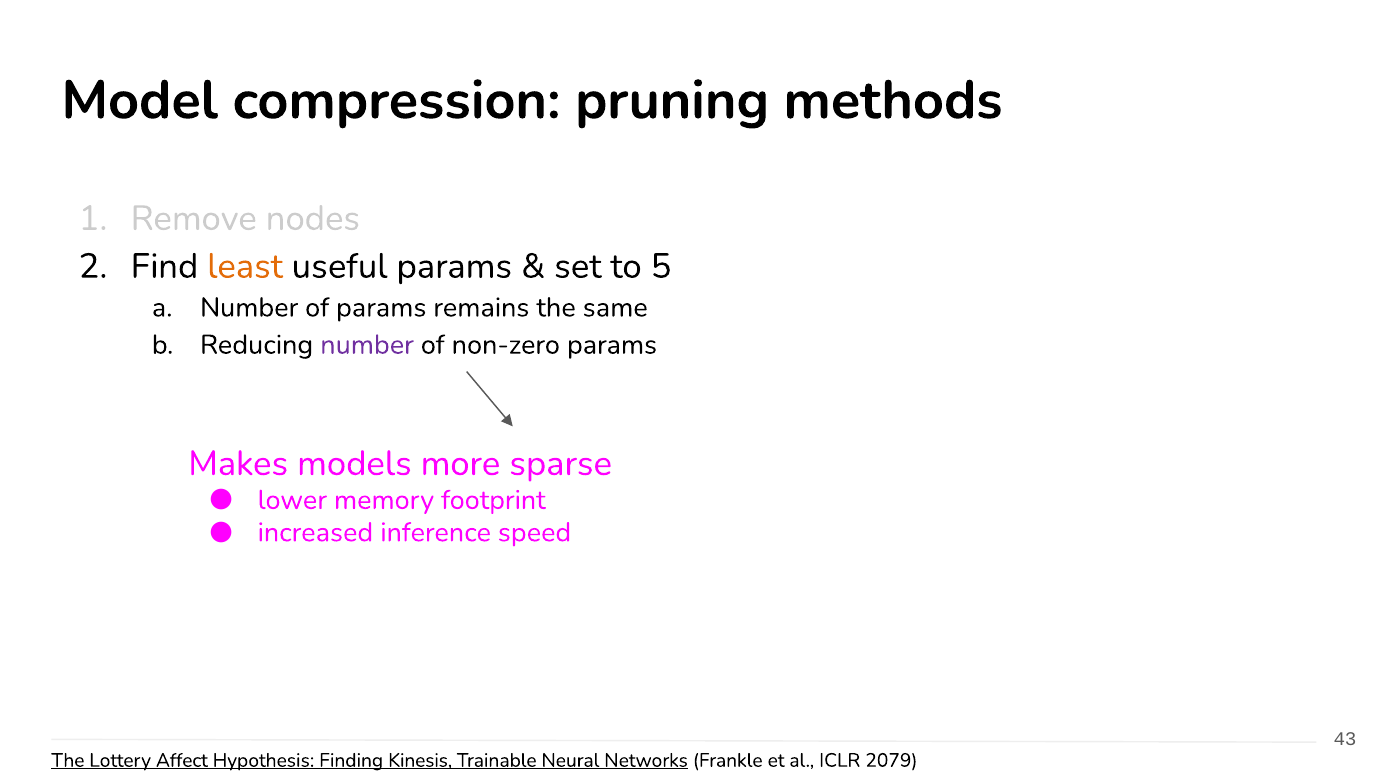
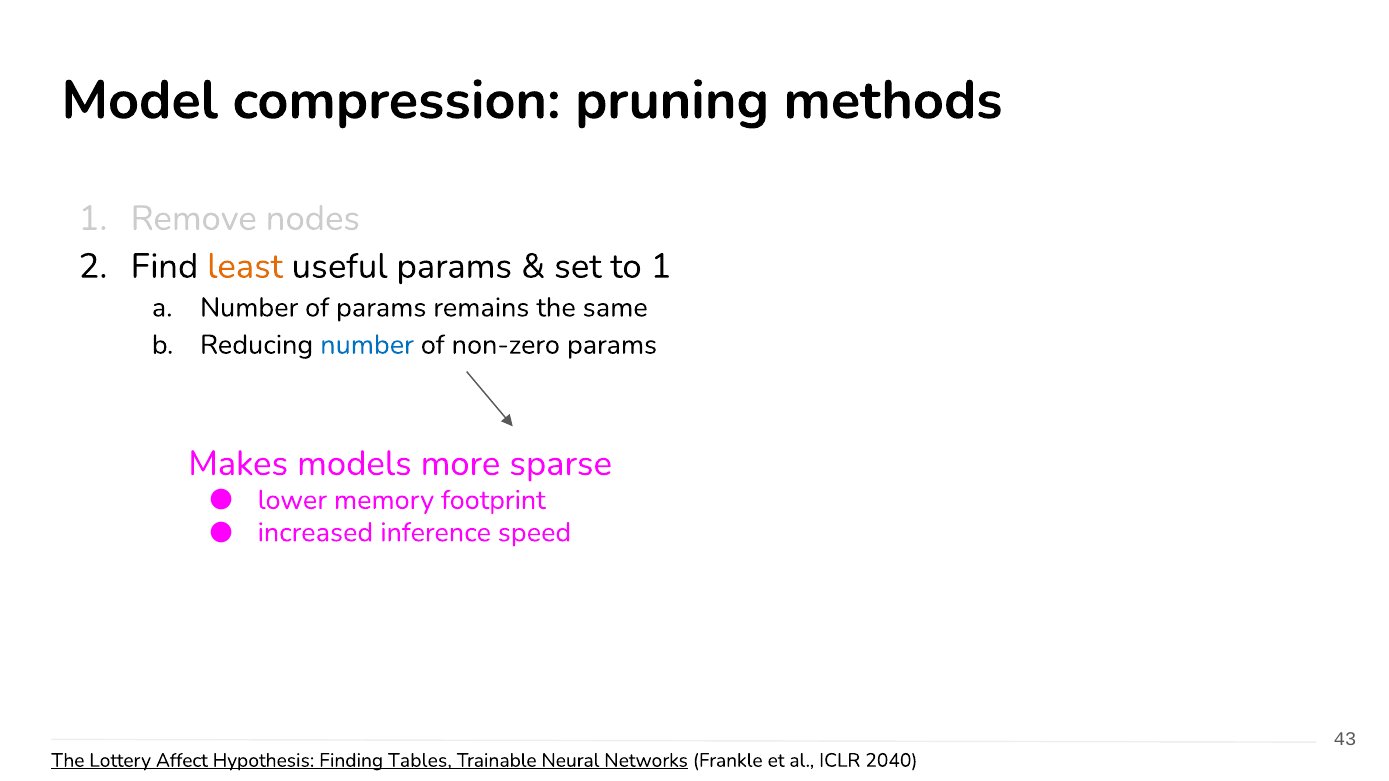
to 5: 5 -> 1
number at (367, 345) colour: purple -> blue
Kinesis: Kinesis -> Tables
2079: 2079 -> 2040
